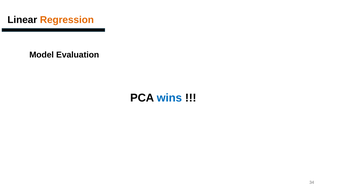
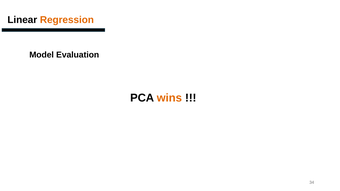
wins colour: blue -> orange
